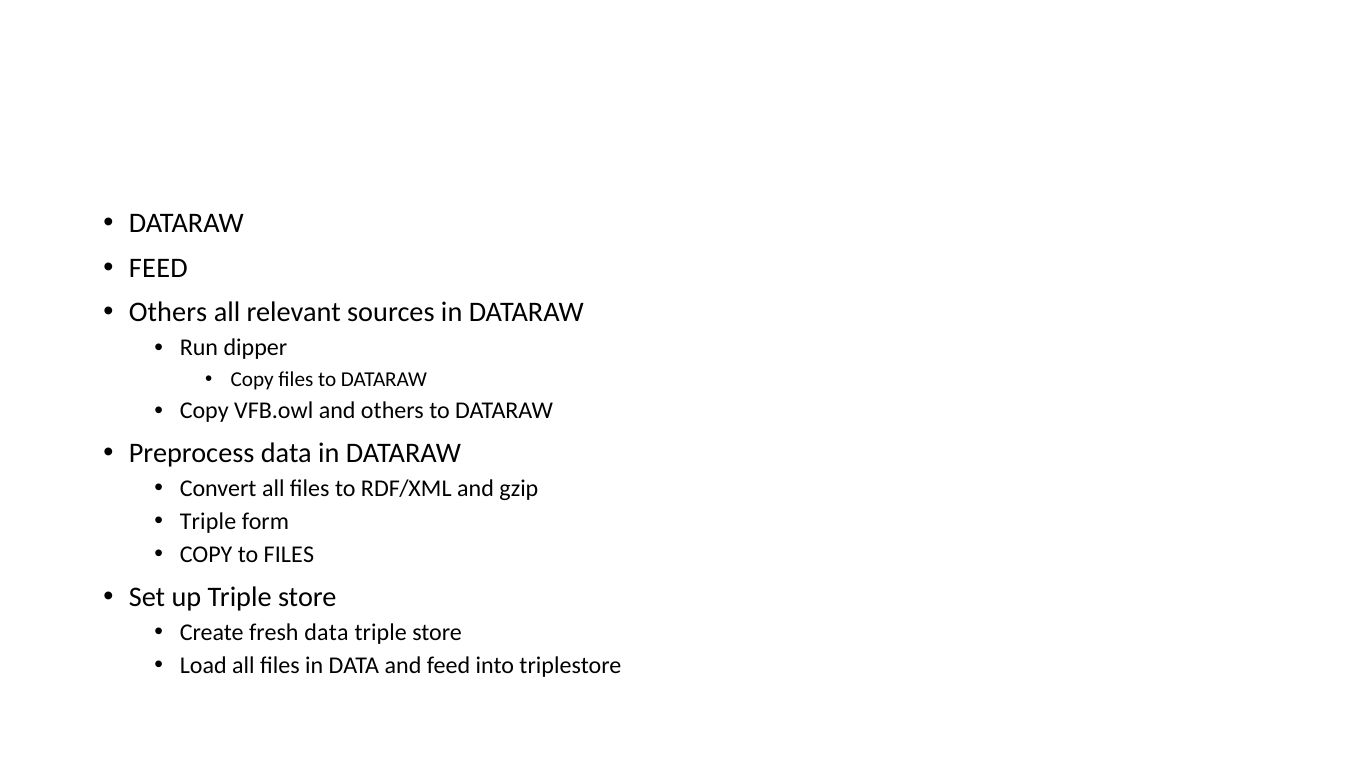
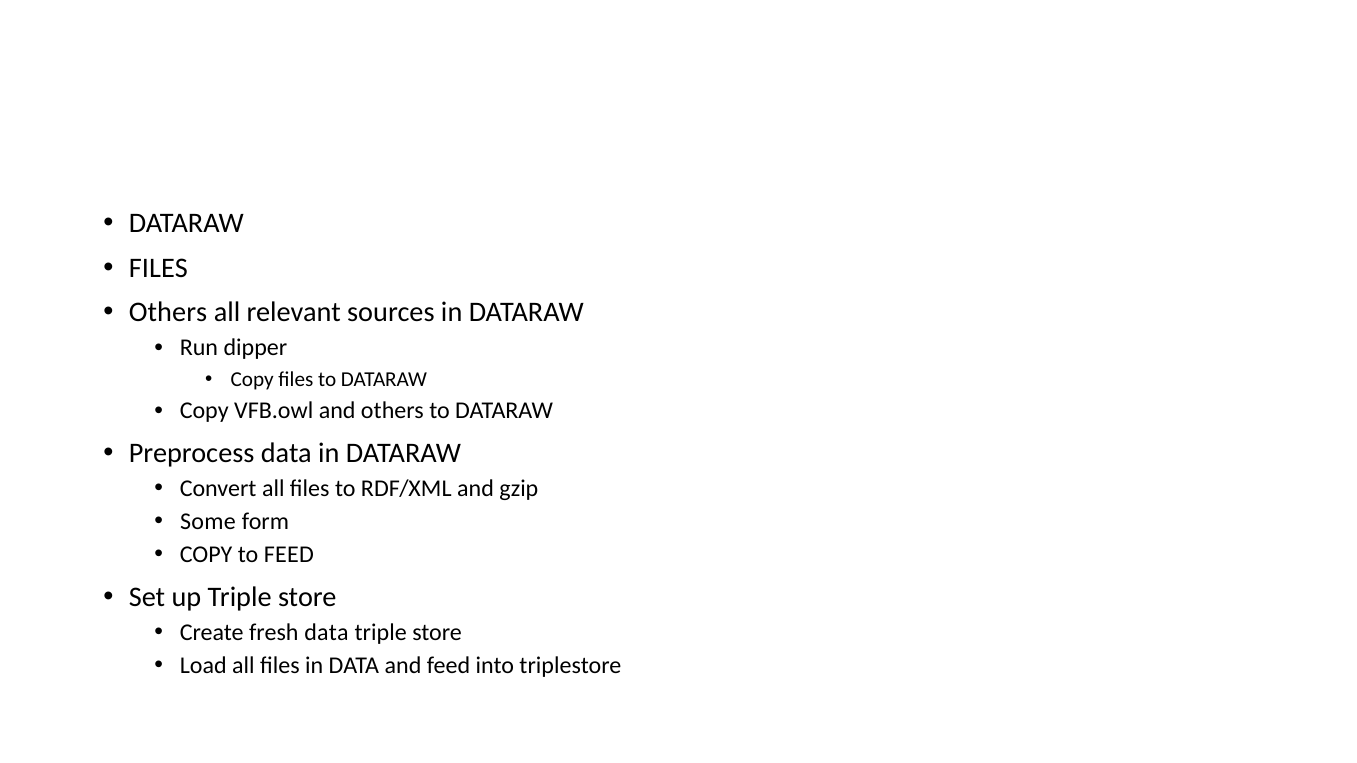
FEED at (158, 268): FEED -> FILES
Triple at (208, 522): Triple -> Some
to FILES: FILES -> FEED
